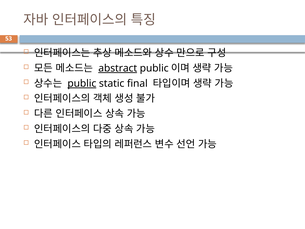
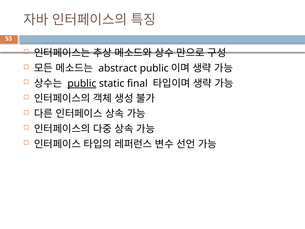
abstract underline: present -> none
